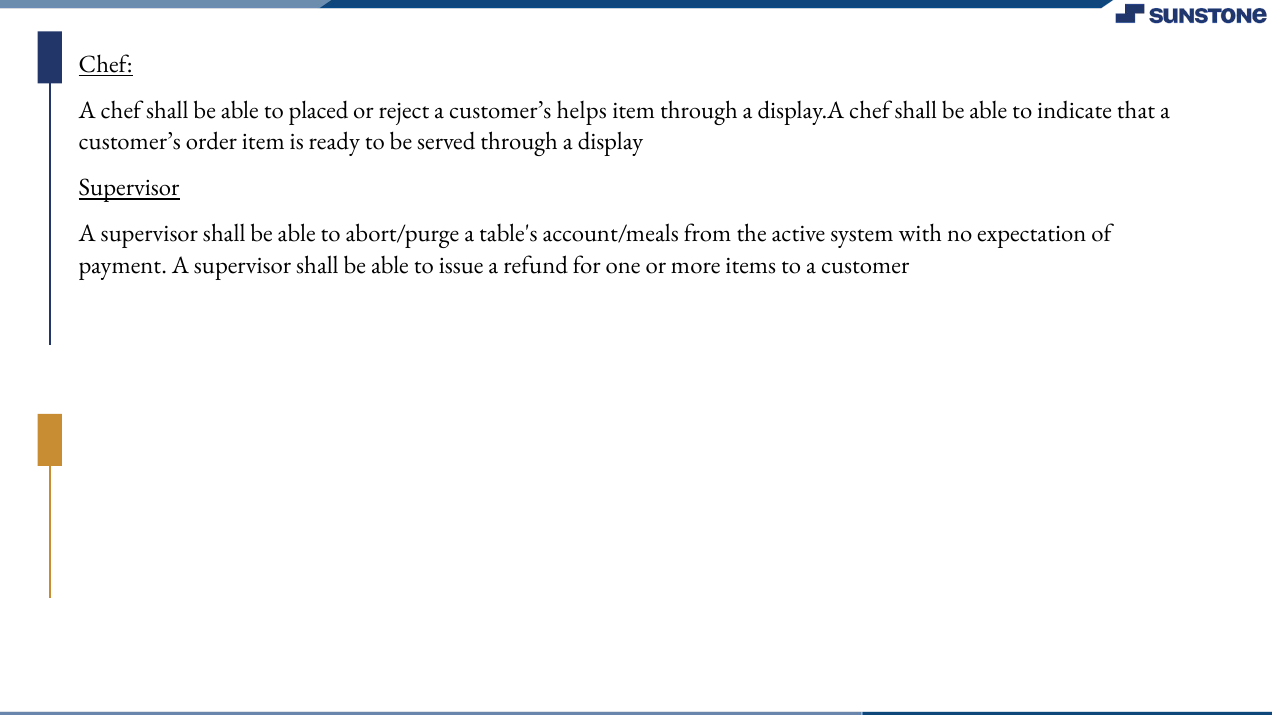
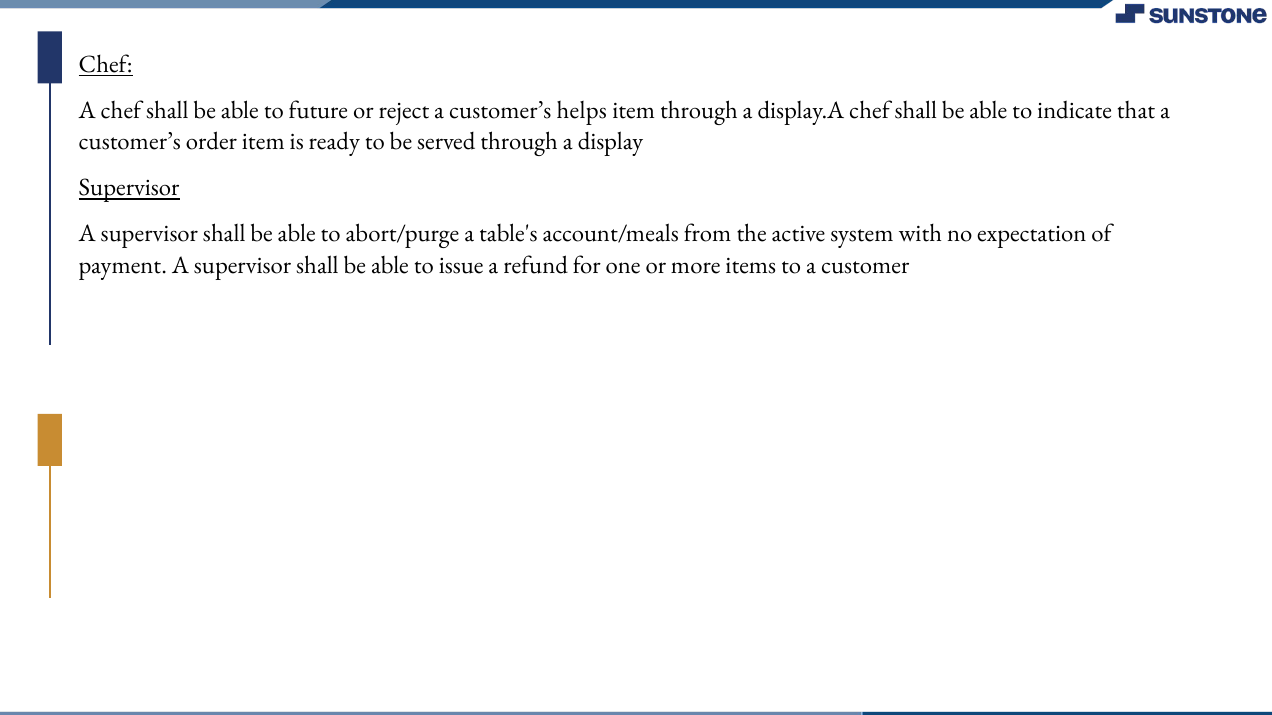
placed: placed -> future
